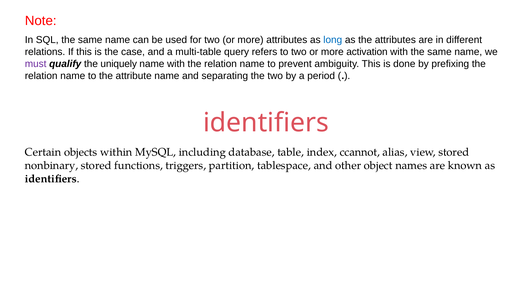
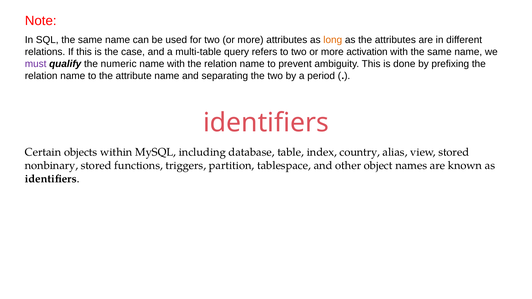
long colour: blue -> orange
uniquely: uniquely -> numeric
ccannot: ccannot -> country
